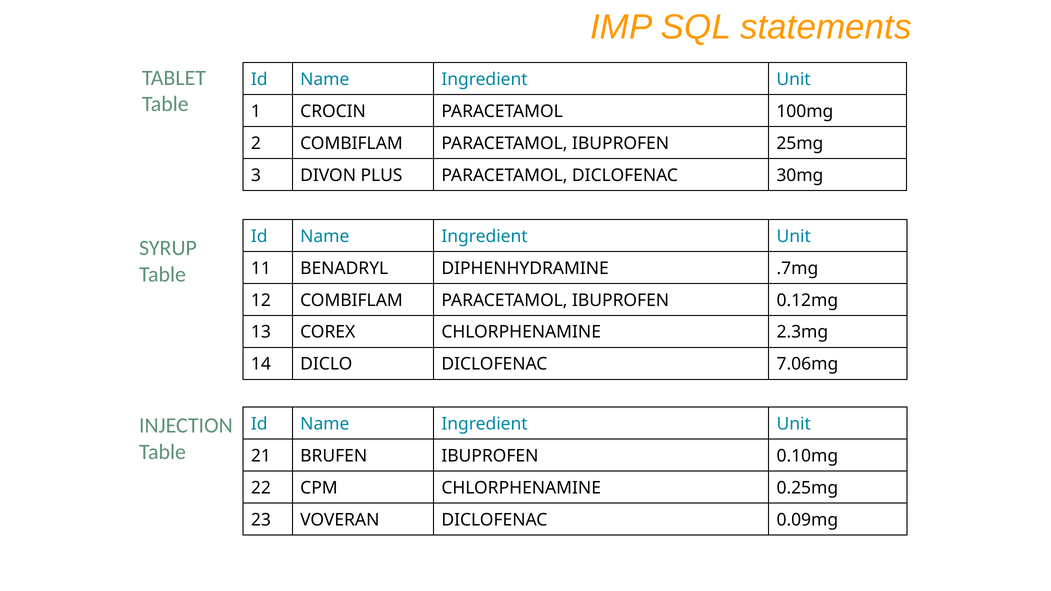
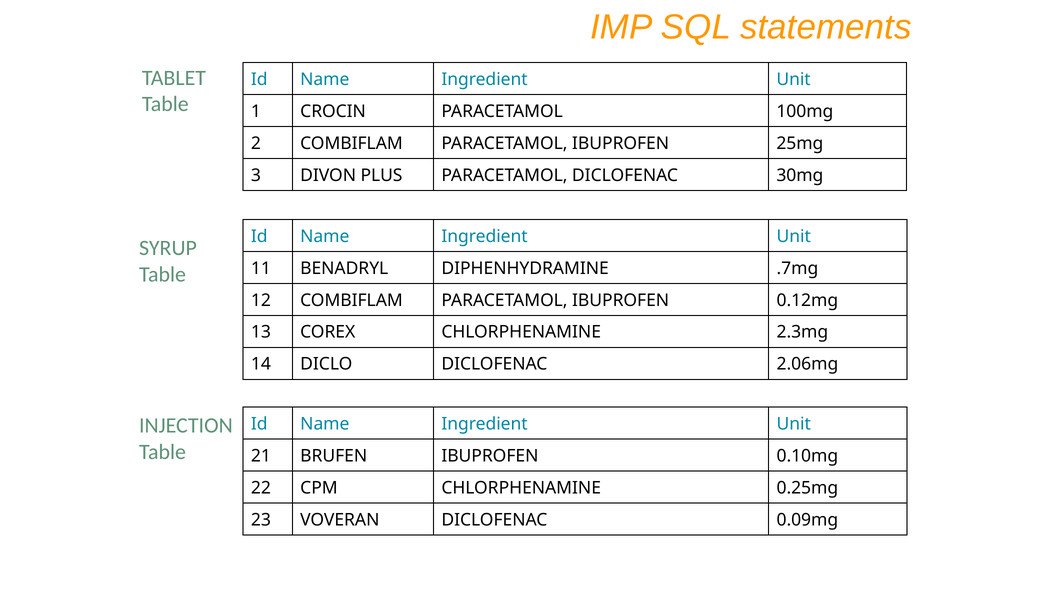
7.06mg: 7.06mg -> 2.06mg
